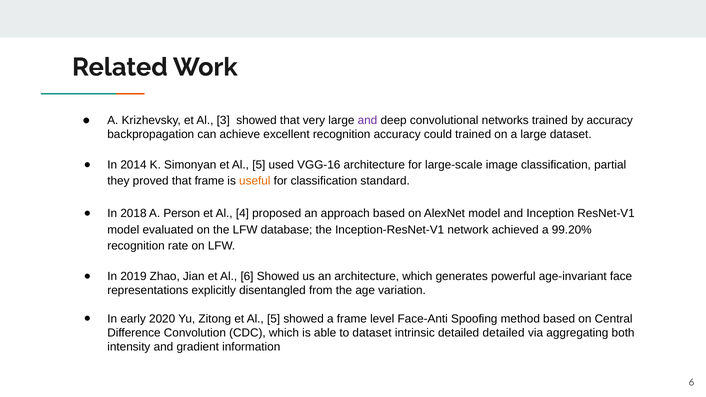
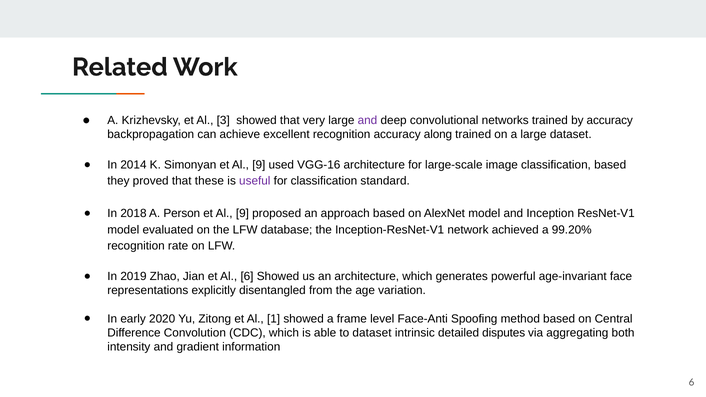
could: could -> along
Simonyan et Al 5: 5 -> 9
classiﬁcation partial: partial -> based
that frame: frame -> these
useful colour: orange -> purple
4 at (242, 214): 4 -> 9
Zitong et Al 5: 5 -> 1
detailed detailed: detailed -> disputes
